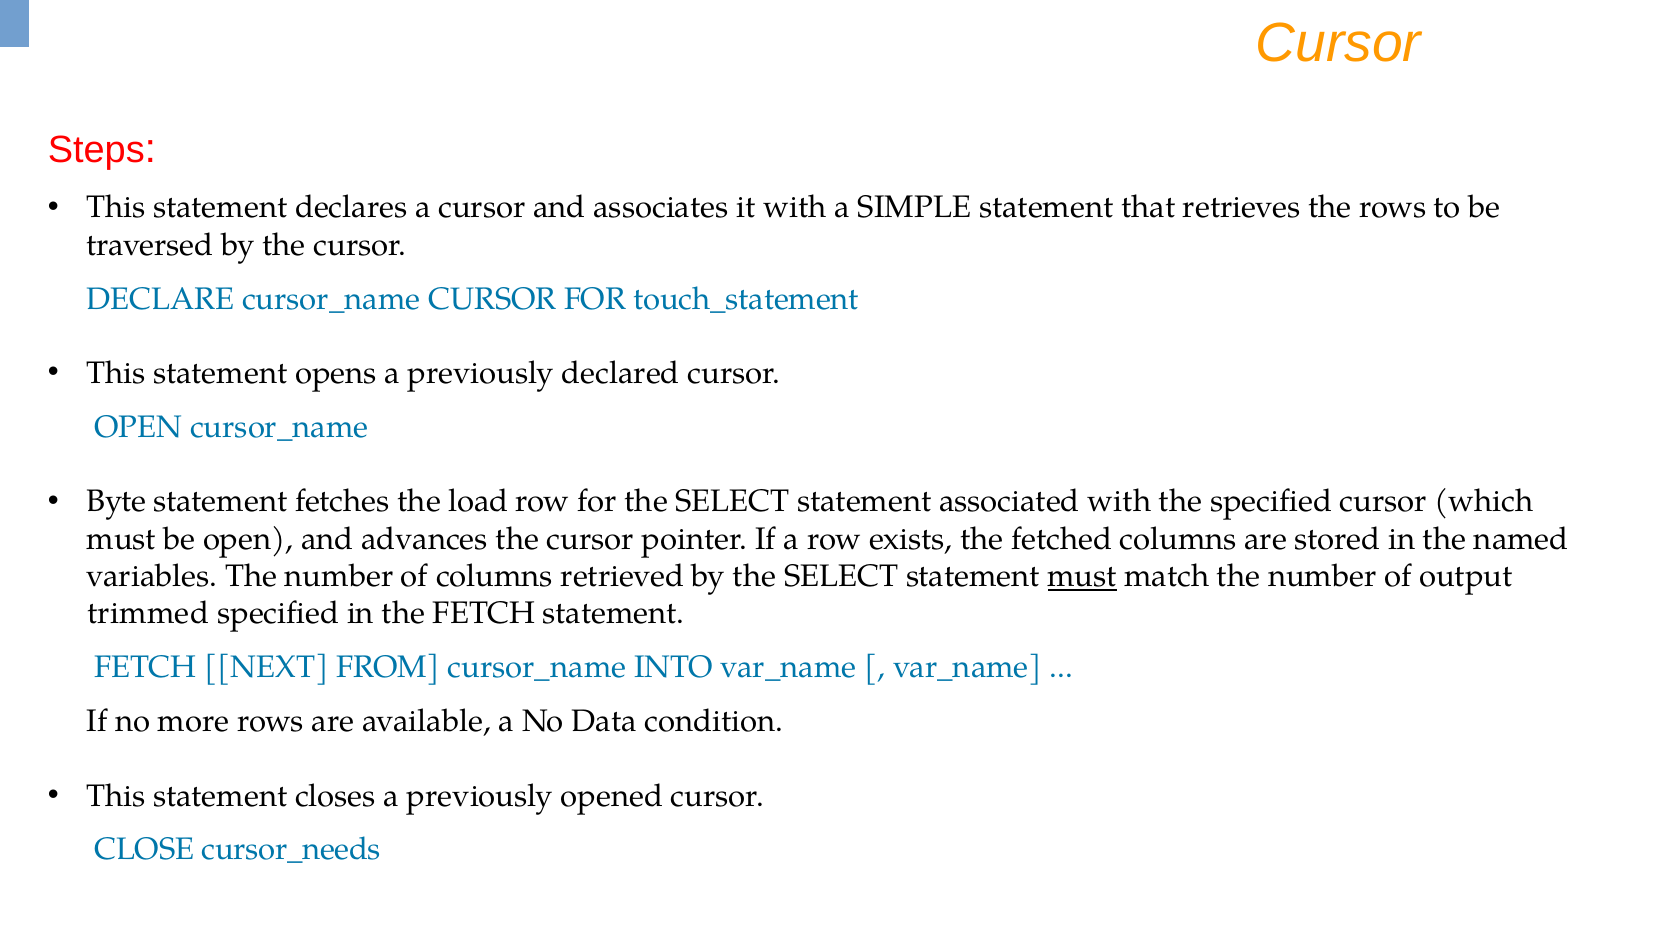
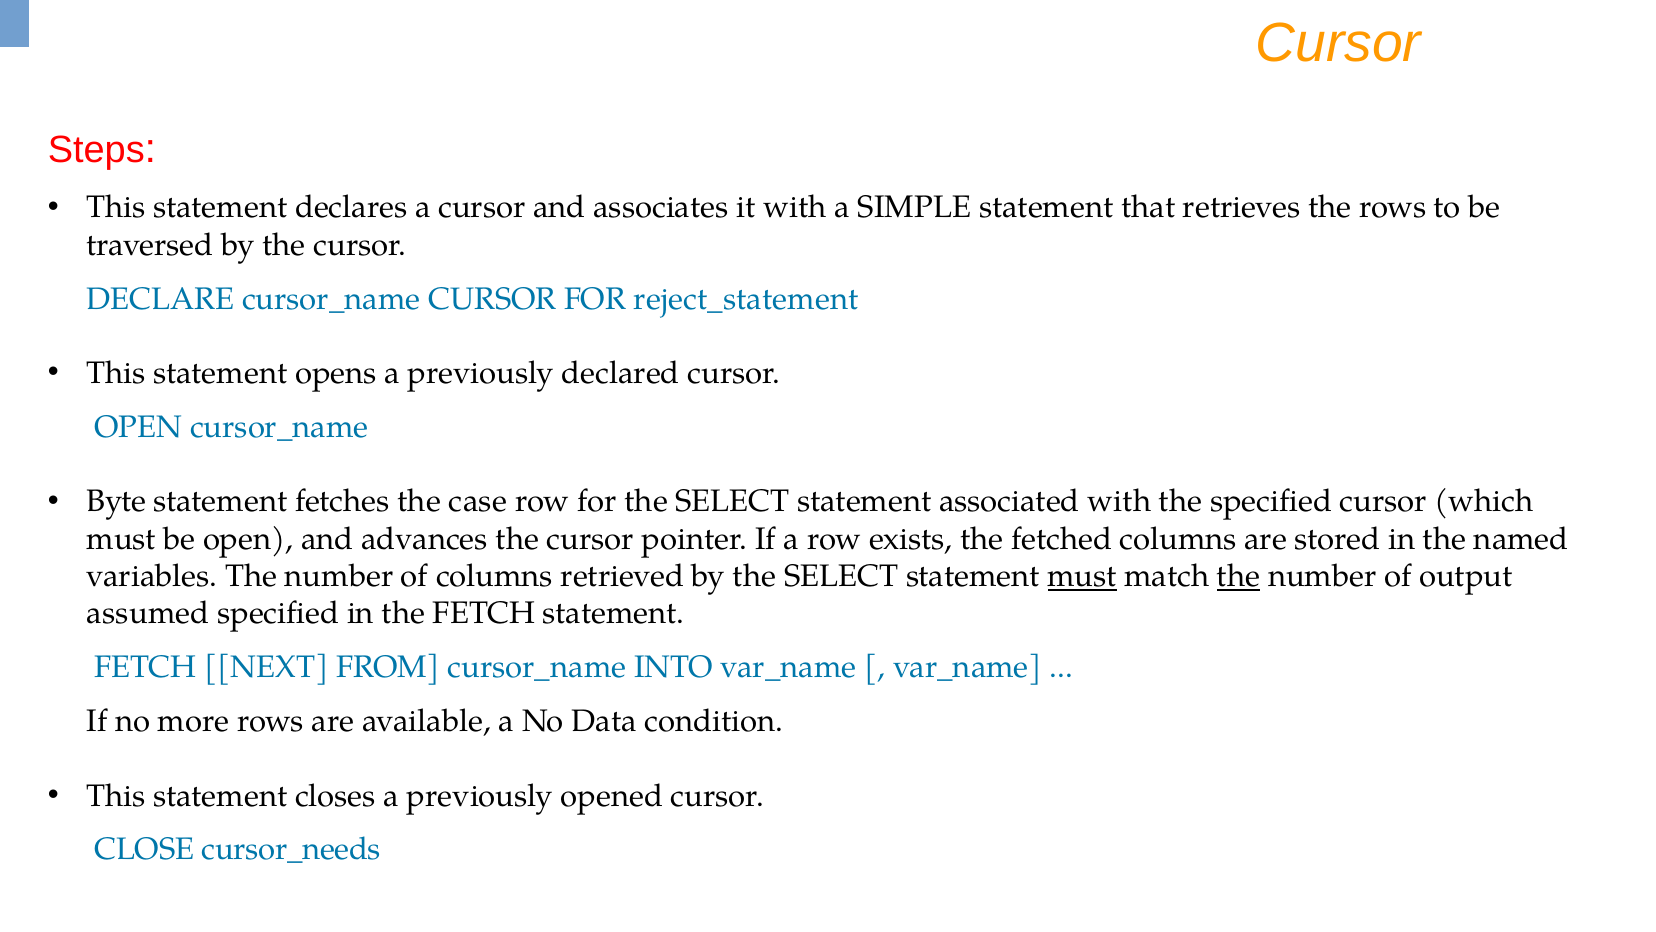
touch_statement: touch_statement -> reject_statement
load: load -> case
the at (1239, 576) underline: none -> present
trimmed: trimmed -> assumed
